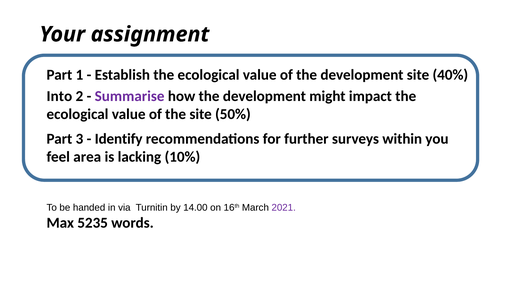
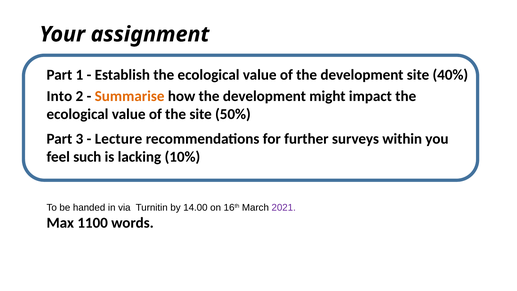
Summarise colour: purple -> orange
Identify: Identify -> Lecture
area: area -> such
5235: 5235 -> 1100
